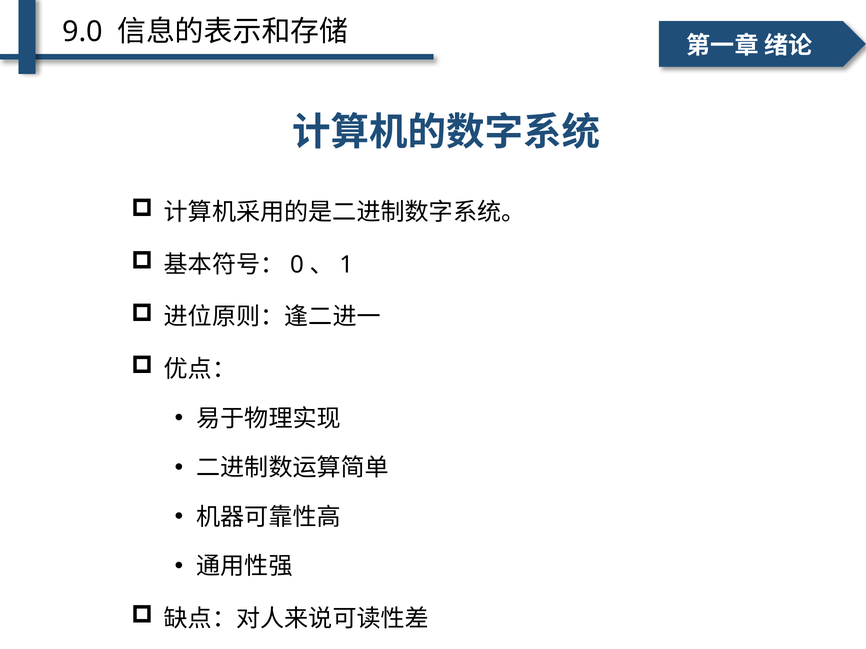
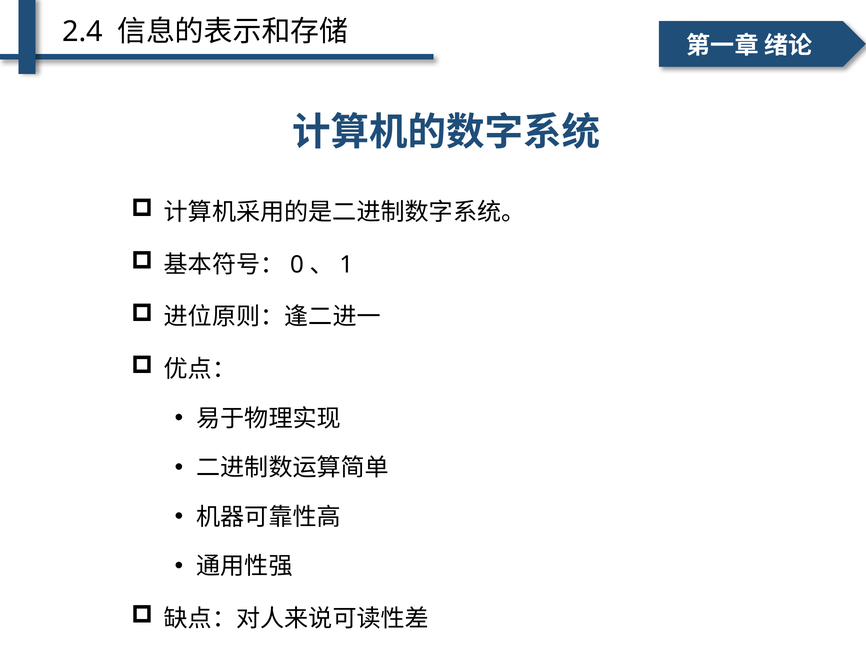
9.0: 9.0 -> 2.4
